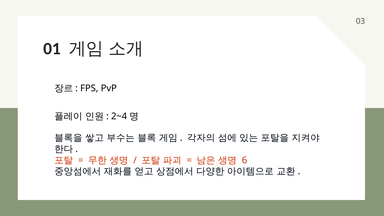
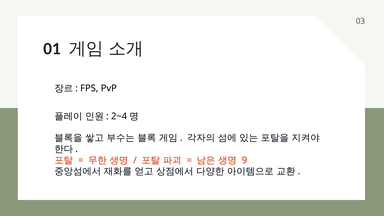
6: 6 -> 9
